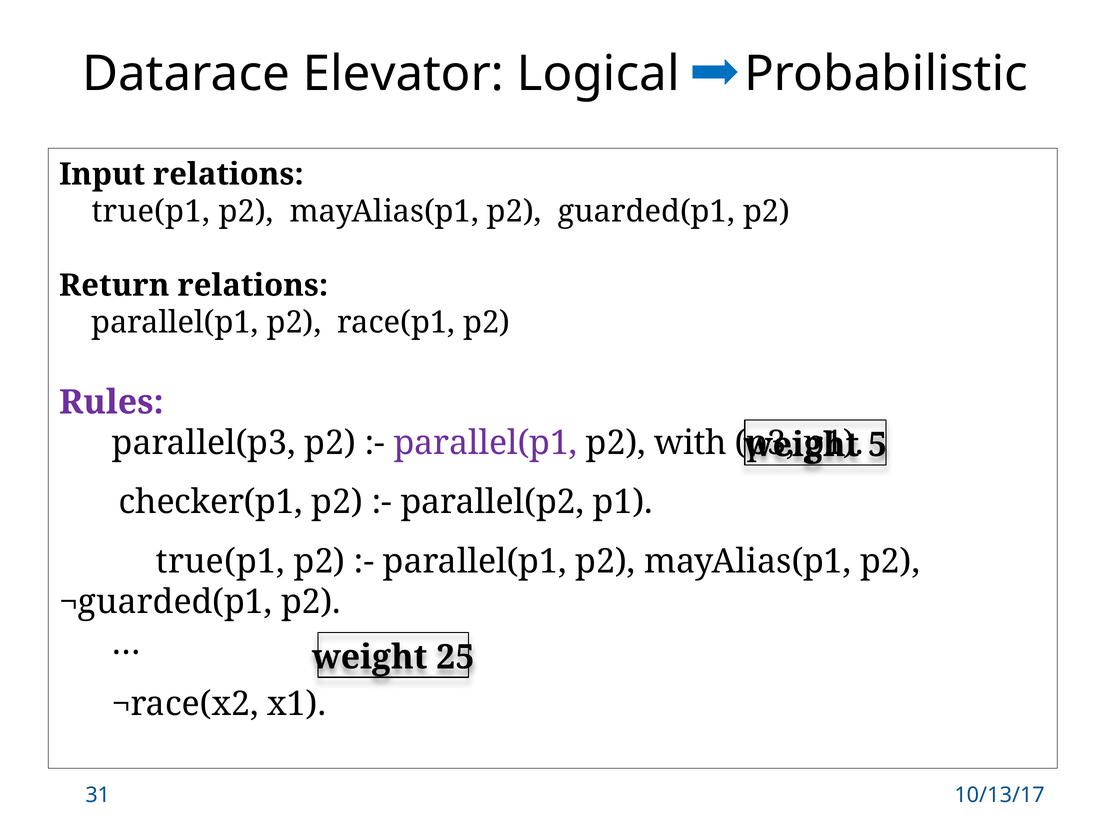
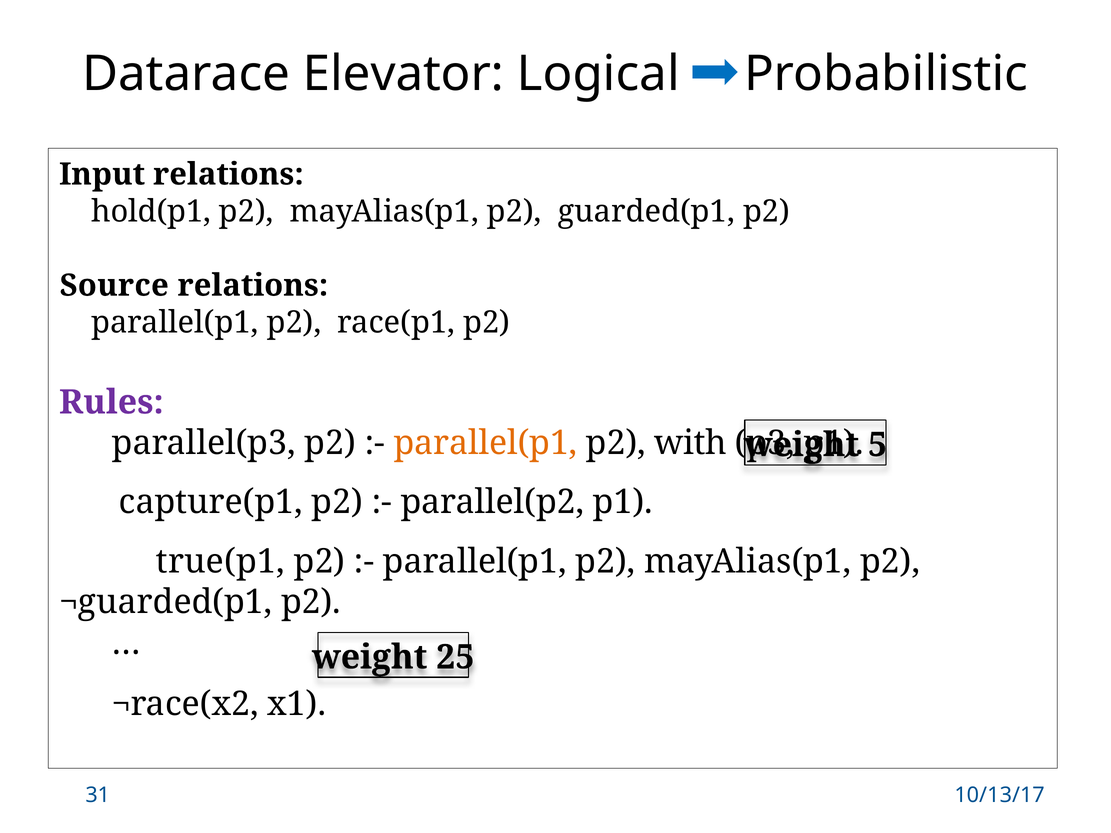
true(p1 at (151, 211): true(p1 -> hold(p1
Return: Return -> Source
parallel(p1 at (485, 443) colour: purple -> orange
checker(p1: checker(p1 -> capture(p1
